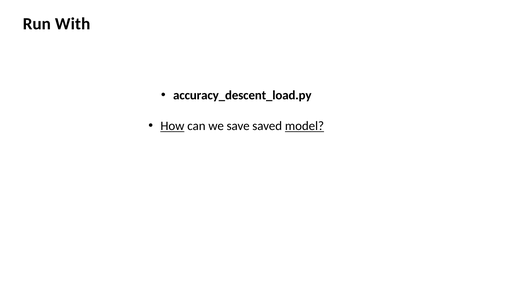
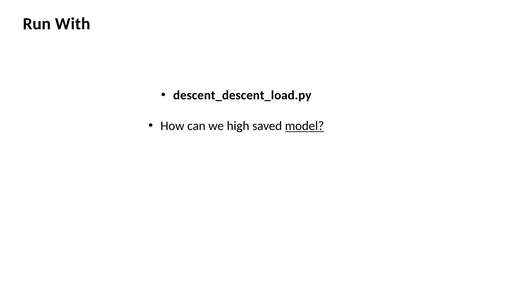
accuracy_descent_load.py: accuracy_descent_load.py -> descent_descent_load.py
How underline: present -> none
save: save -> high
